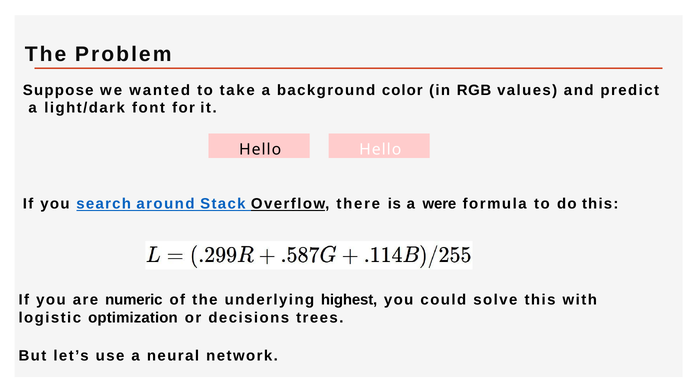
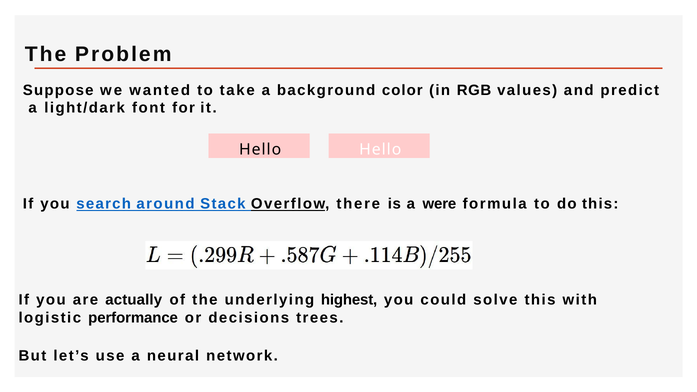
numeric: numeric -> actually
optimization: optimization -> performance
